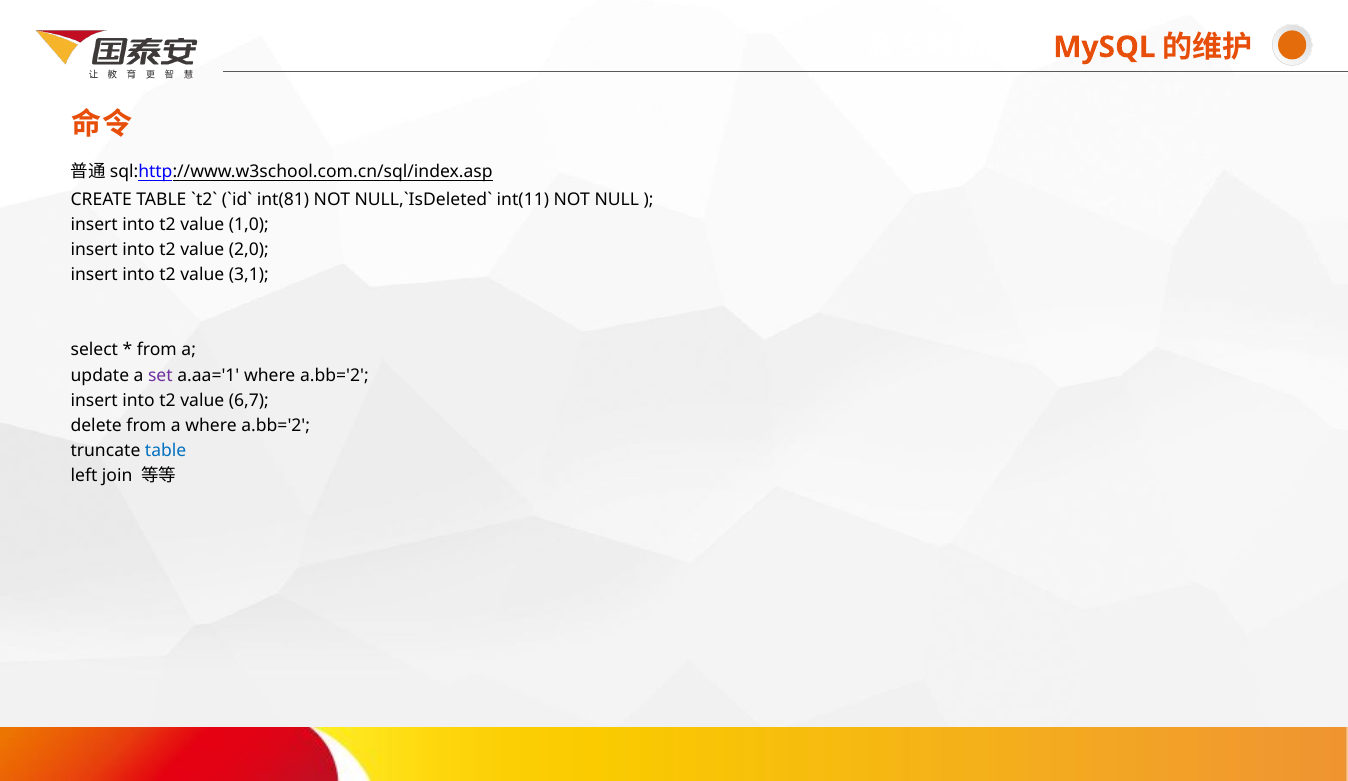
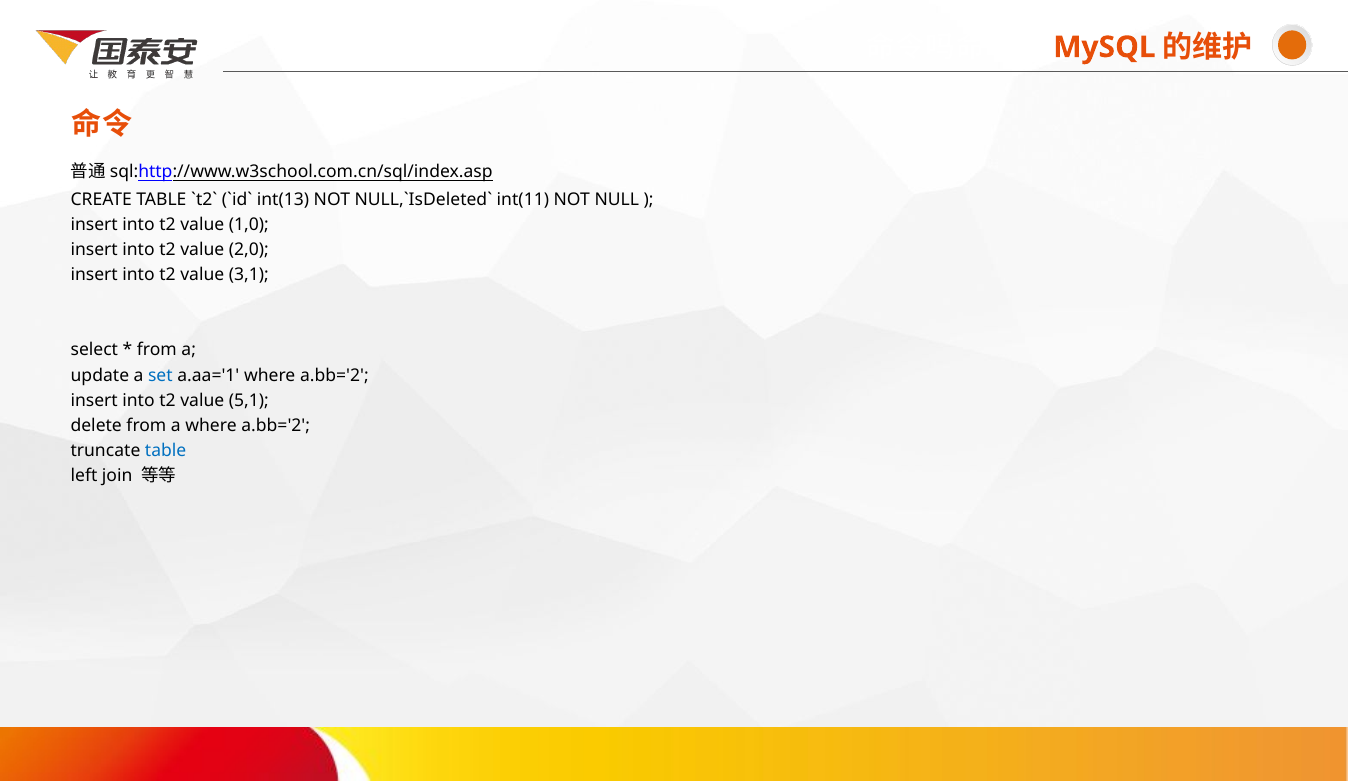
int(81: int(81 -> int(13
set colour: purple -> blue
6,7: 6,7 -> 5,1
